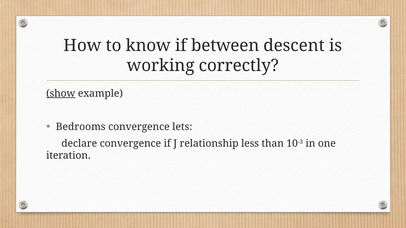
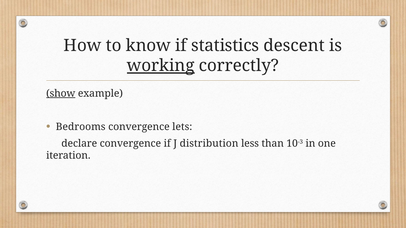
between: between -> statistics
working underline: none -> present
relationship: relationship -> distribution
